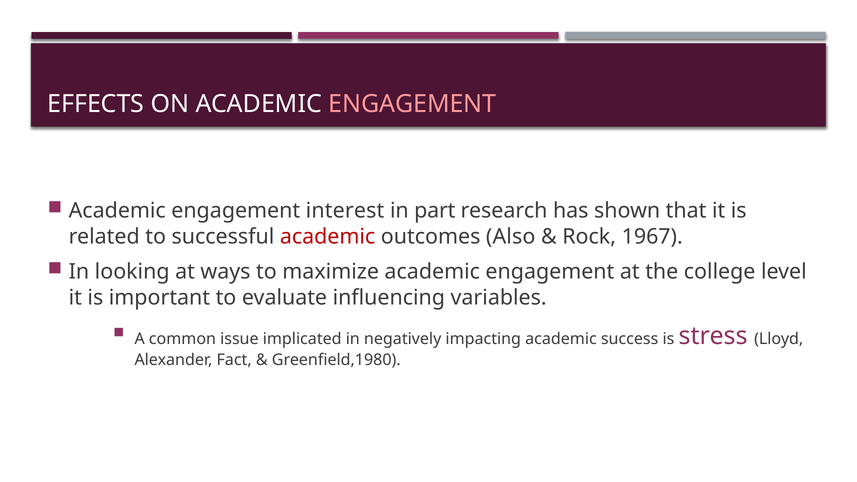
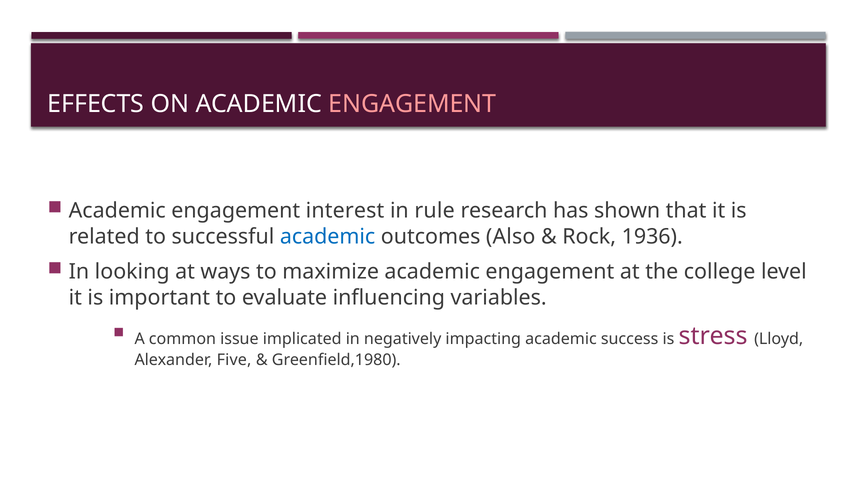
part: part -> rule
academic at (328, 237) colour: red -> blue
1967: 1967 -> 1936
Fact: Fact -> Five
